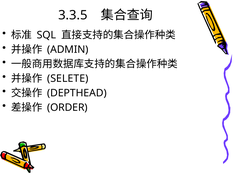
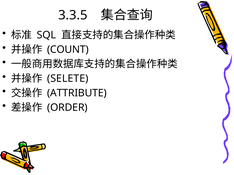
ADMIN: ADMIN -> COUNT
DEPTHEAD: DEPTHEAD -> ATTRIBUTE
